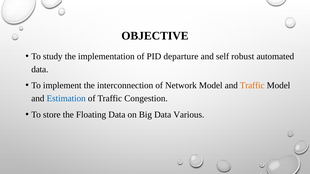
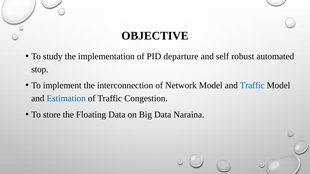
data at (40, 69): data -> stop
Traffic at (252, 86) colour: orange -> blue
Various: Various -> Naraina
